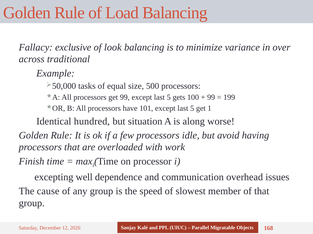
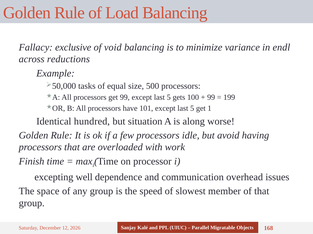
look: look -> void
over: over -> endl
traditional: traditional -> reductions
cause: cause -> space
